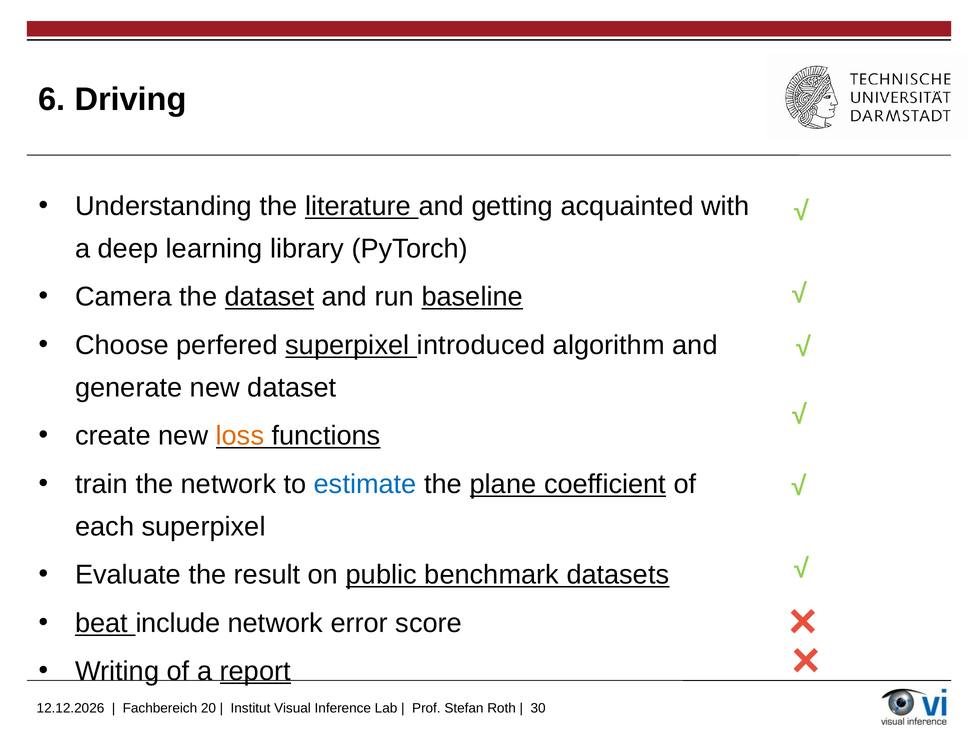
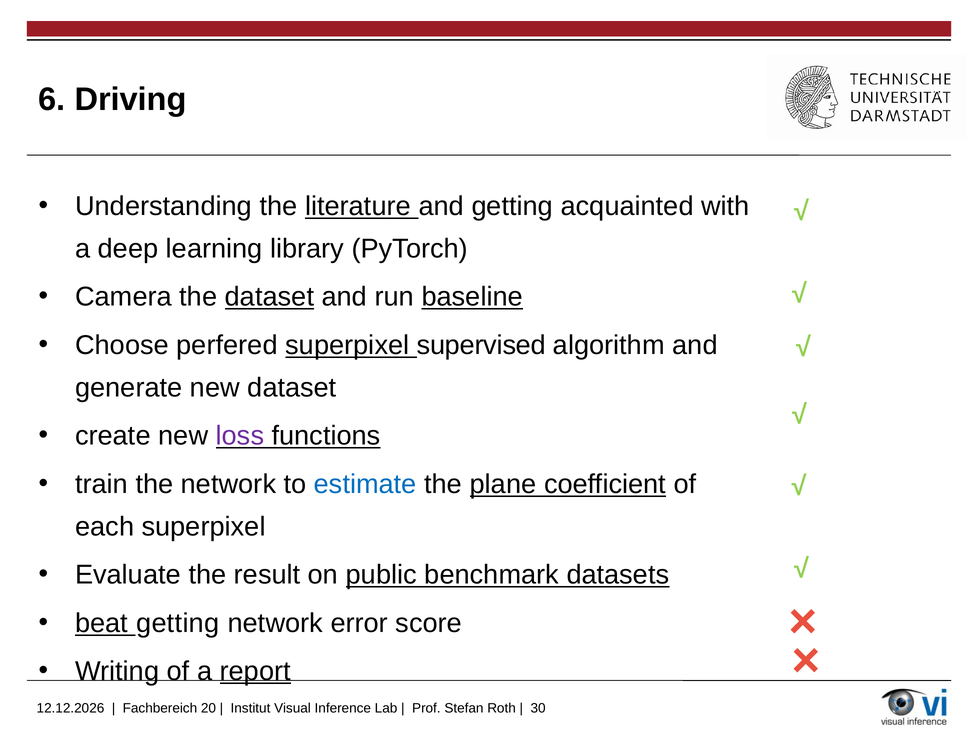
introduced: introduced -> supervised
loss colour: orange -> purple
beat include: include -> getting
